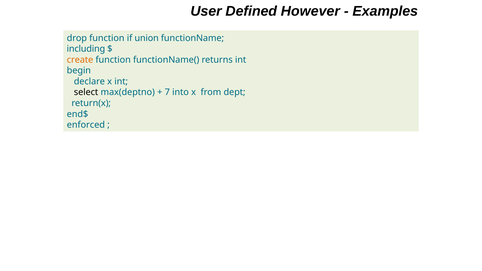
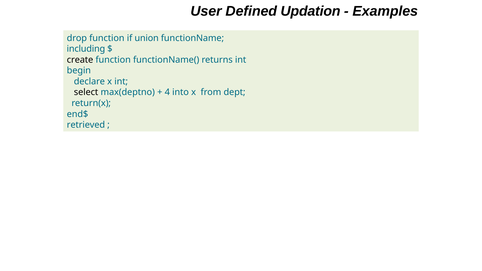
However: However -> Updation
create colour: orange -> black
7: 7 -> 4
enforced: enforced -> retrieved
